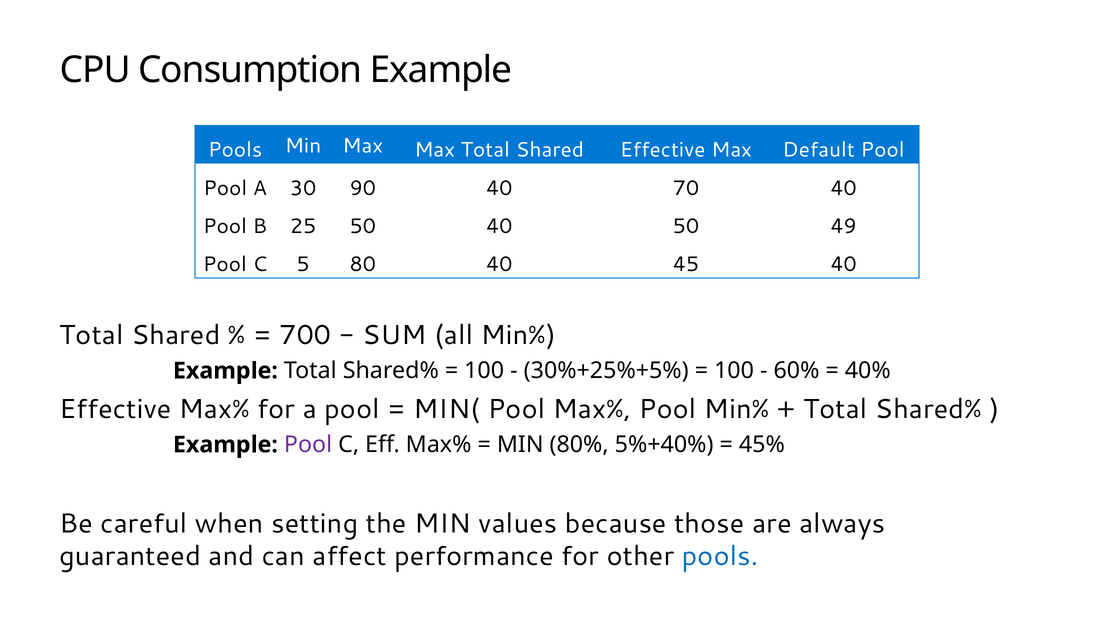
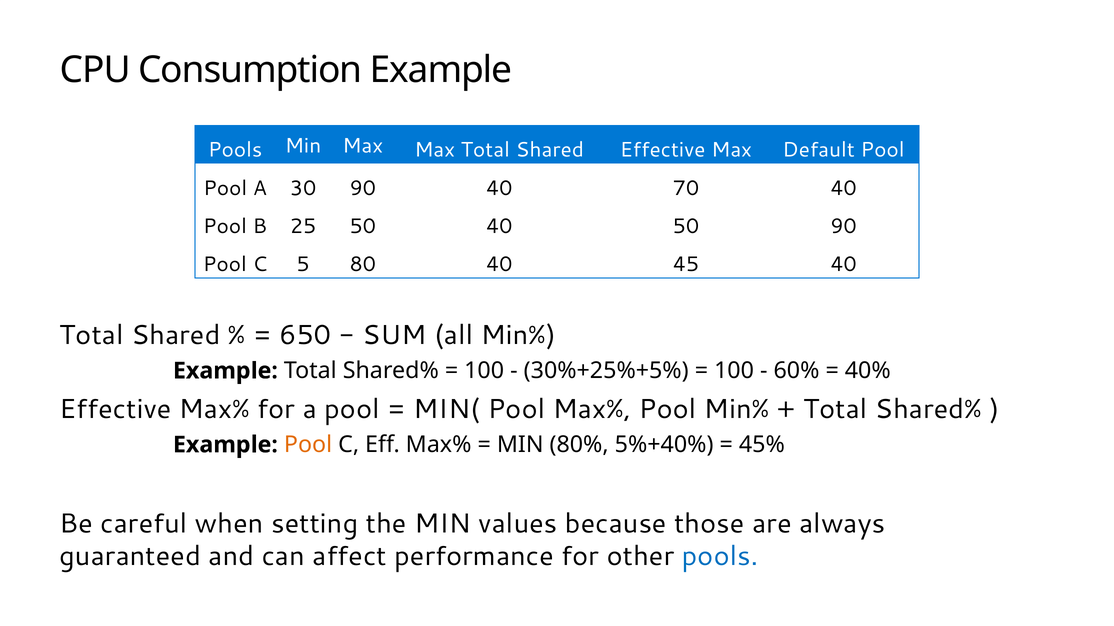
50 49: 49 -> 90
700: 700 -> 650
Pool at (308, 445) colour: purple -> orange
